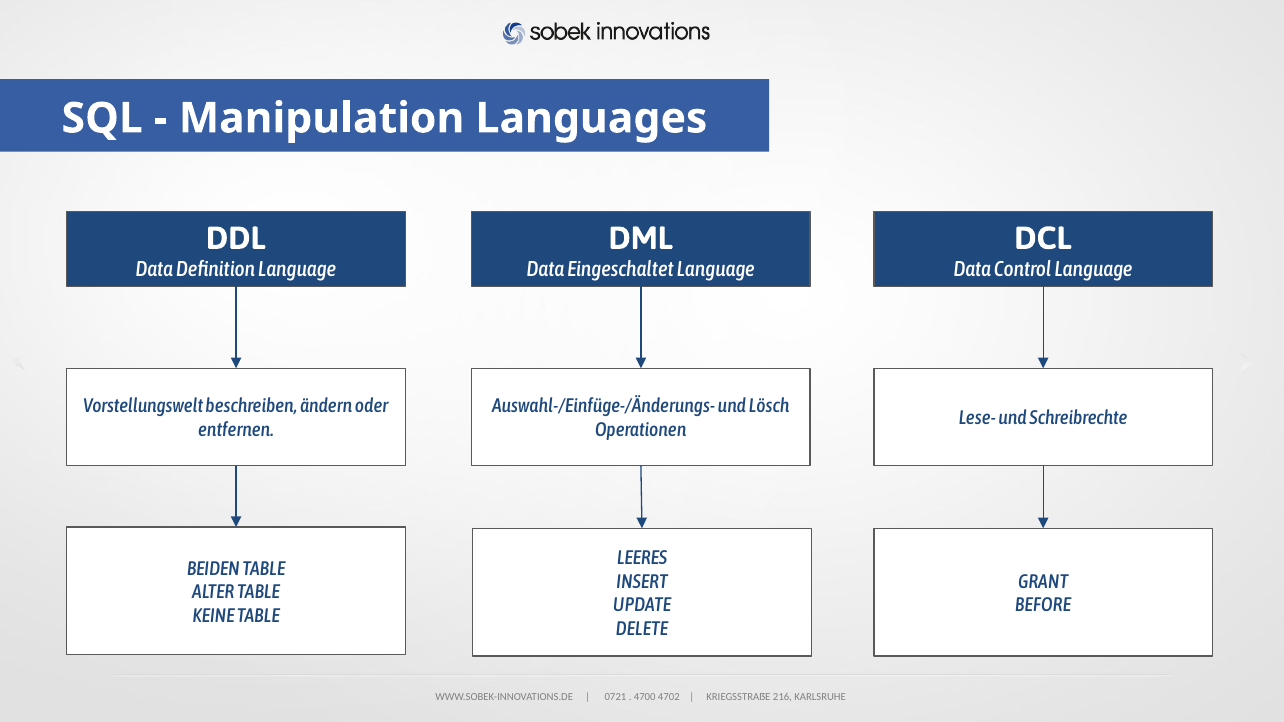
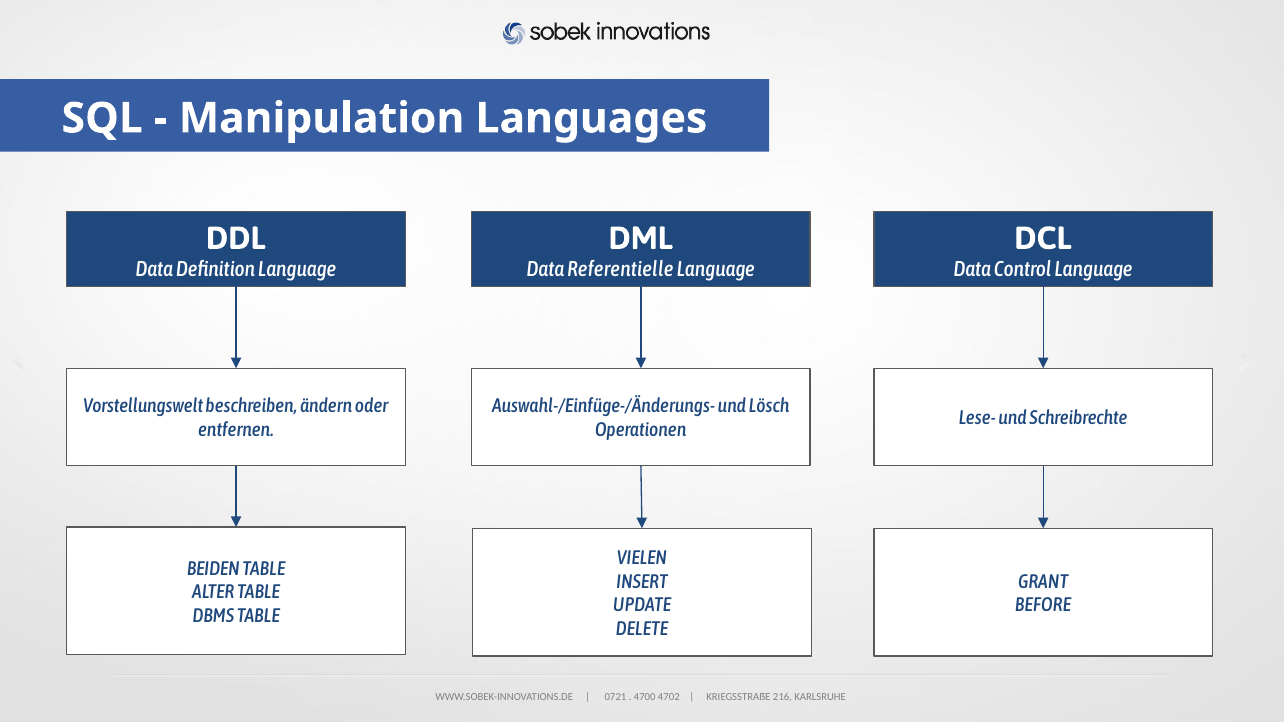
Eingeschaltet: Eingeschaltet -> Referentielle
LEERES: LEERES -> VIELEN
KEINE: KEINE -> DBMS
